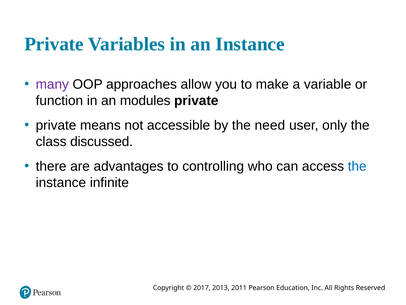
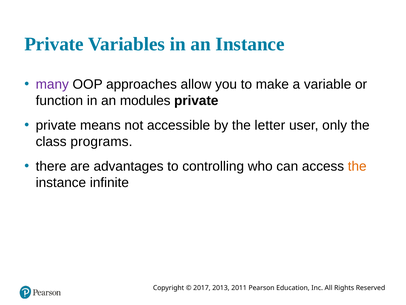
need: need -> letter
discussed: discussed -> programs
the at (357, 166) colour: blue -> orange
